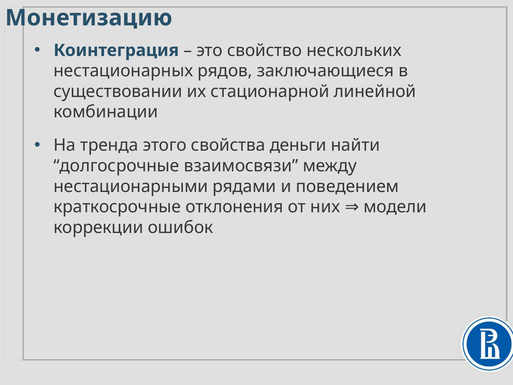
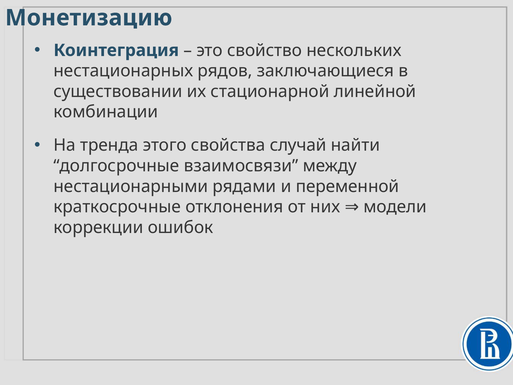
деньги: деньги -> случай
поведением: поведением -> переменной
